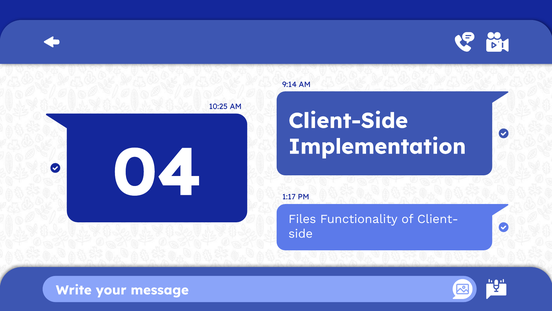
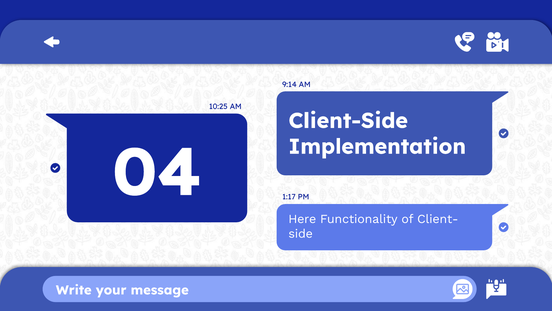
Files: Files -> Here
